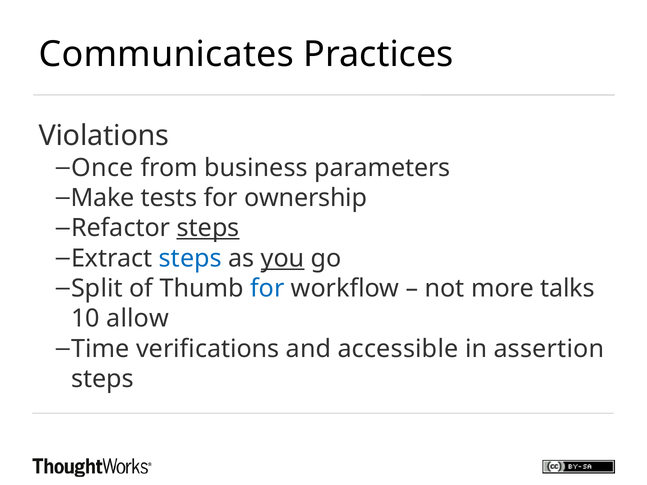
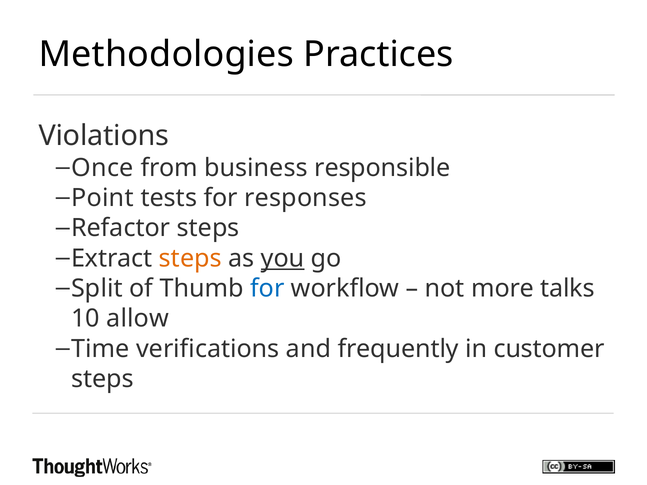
Communicates: Communicates -> Methodologies
parameters: parameters -> responsible
Make: Make -> Point
ownership: ownership -> responses
steps at (208, 228) underline: present -> none
steps at (190, 258) colour: blue -> orange
accessible: accessible -> frequently
assertion: assertion -> customer
